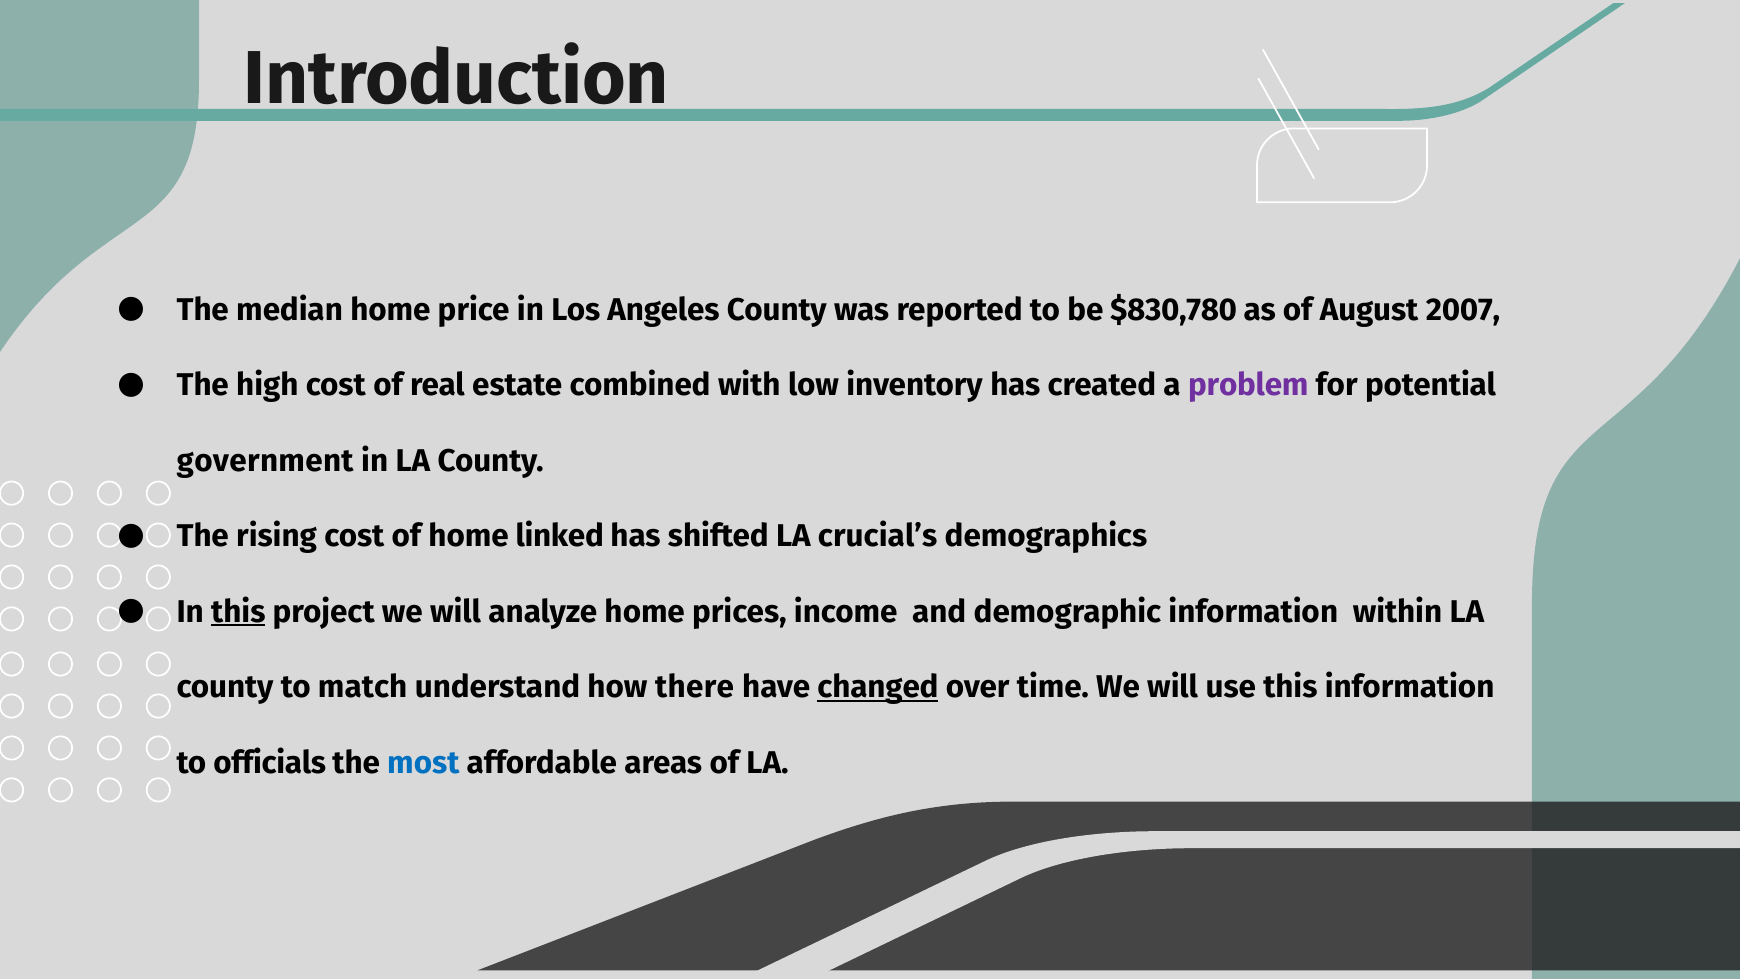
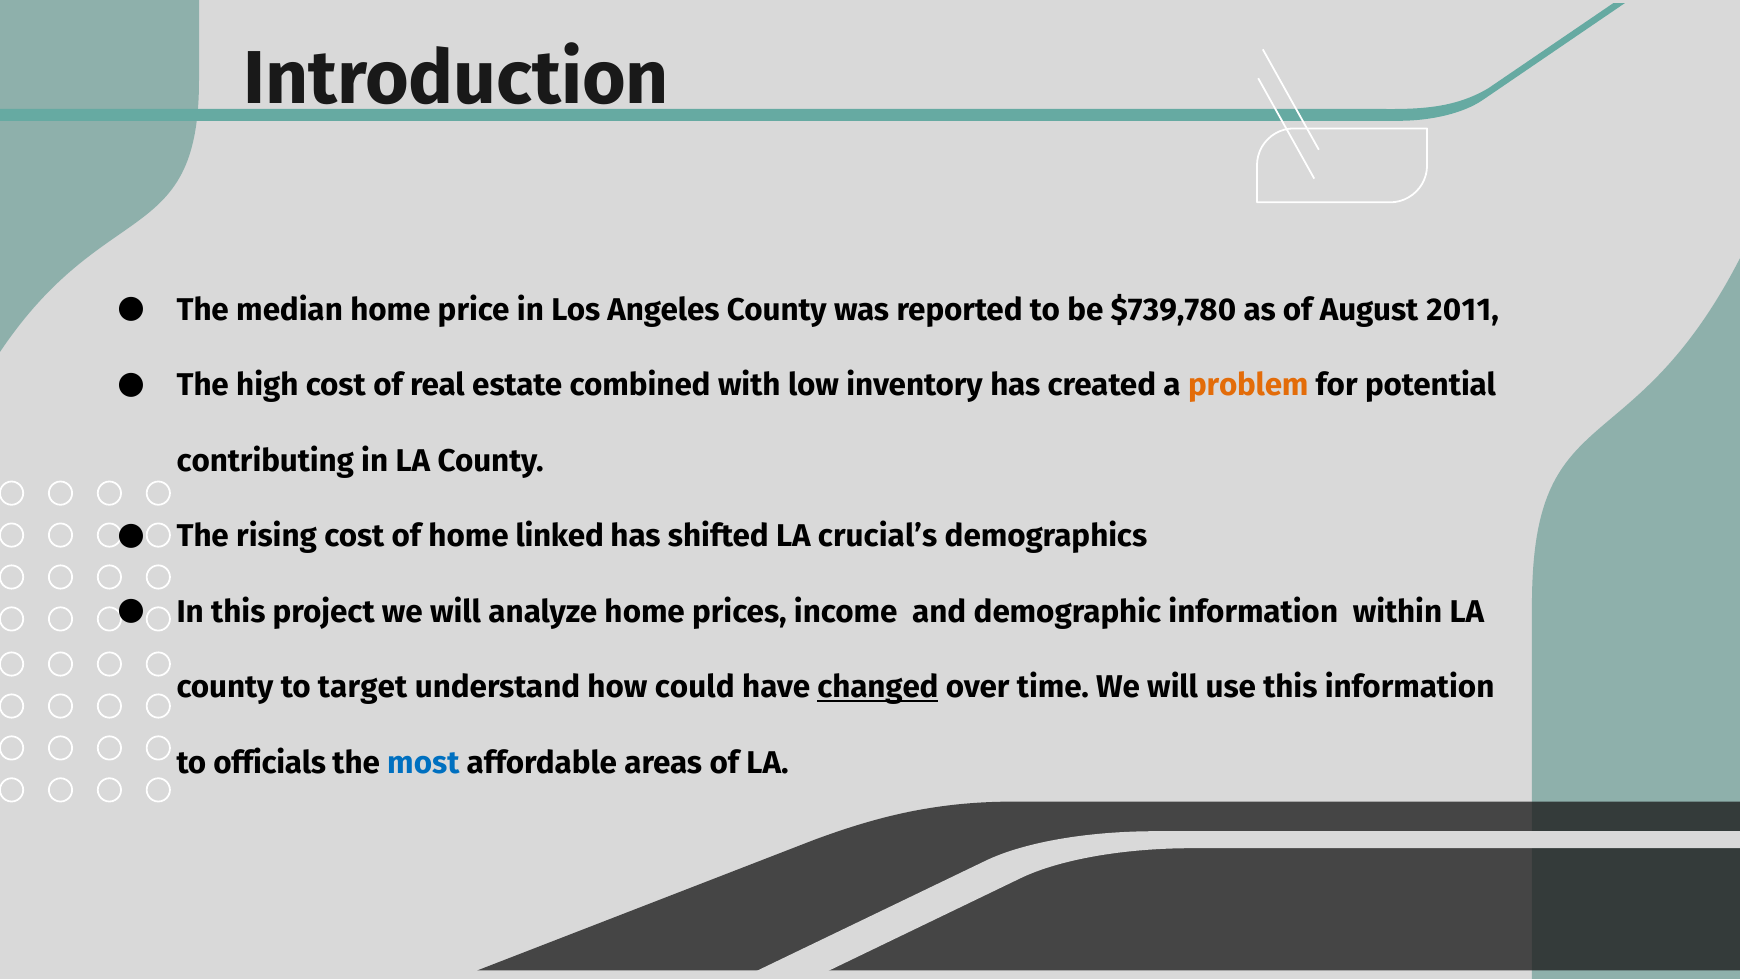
$830,780: $830,780 -> $739,780
2007: 2007 -> 2011
problem colour: purple -> orange
government: government -> contributing
this at (238, 612) underline: present -> none
match: match -> target
there: there -> could
